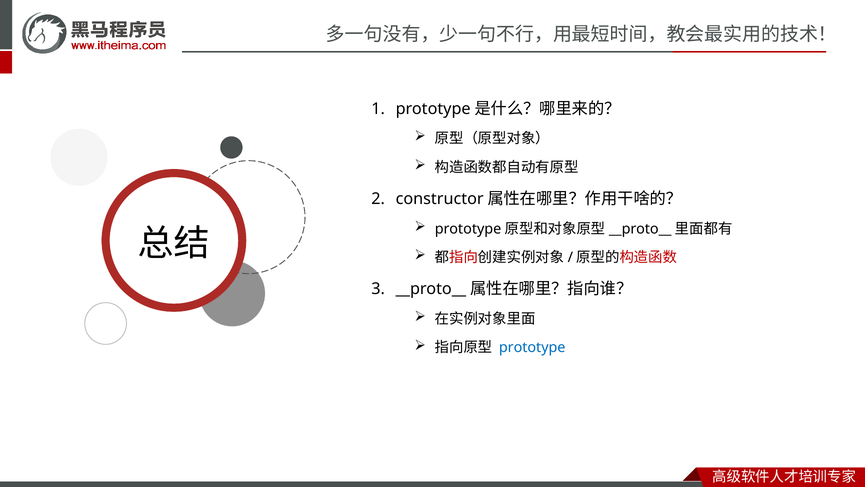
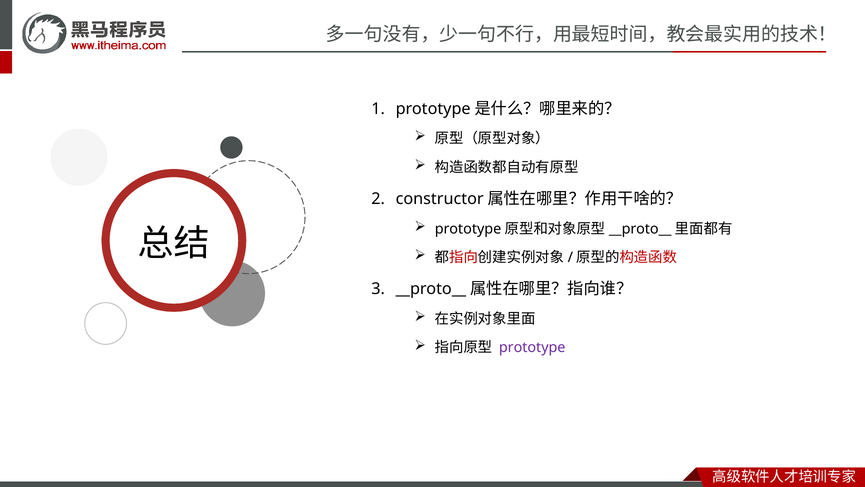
prototype colour: blue -> purple
